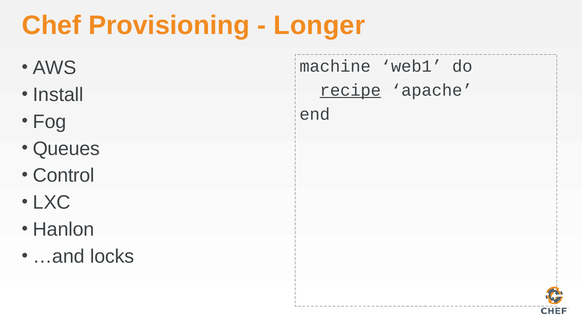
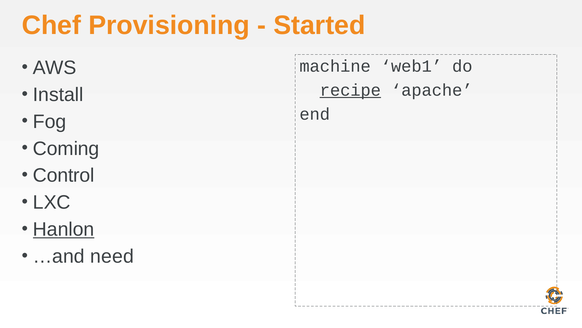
Longer: Longer -> Started
Queues: Queues -> Coming
Hanlon underline: none -> present
locks: locks -> need
